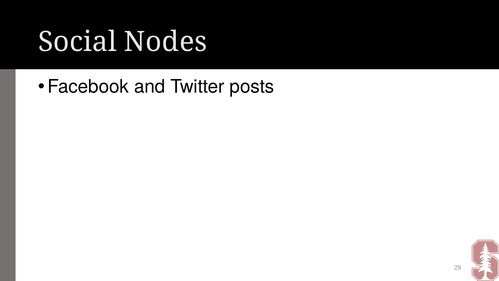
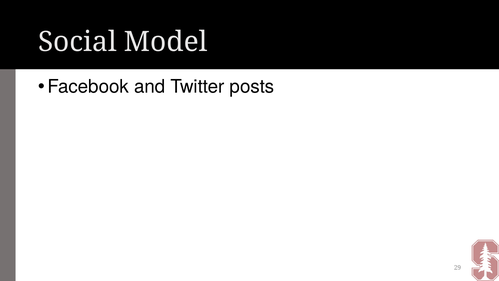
Nodes: Nodes -> Model
